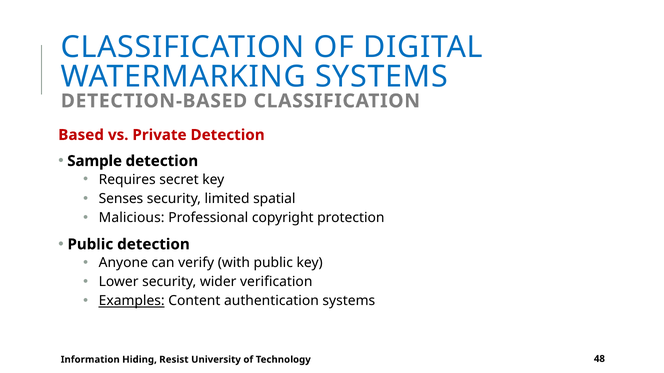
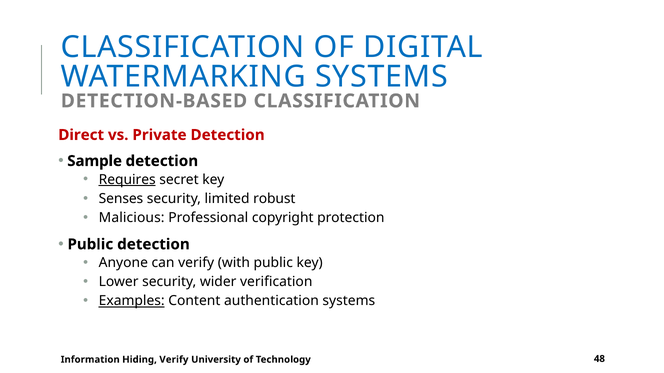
Based: Based -> Direct
Requires underline: none -> present
spatial: spatial -> robust
Hiding Resist: Resist -> Verify
